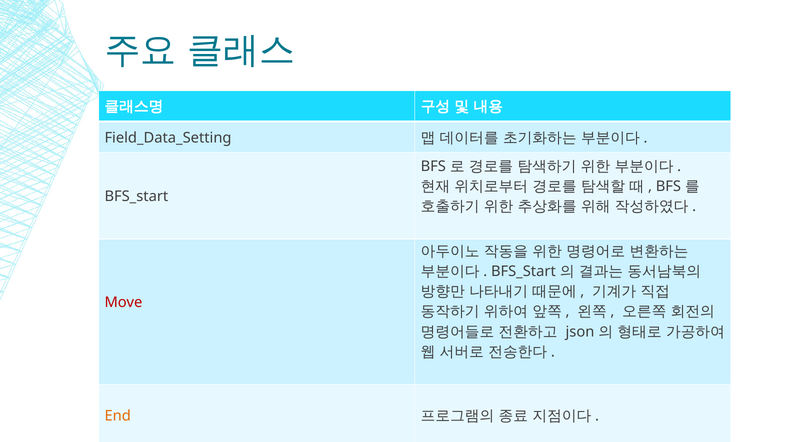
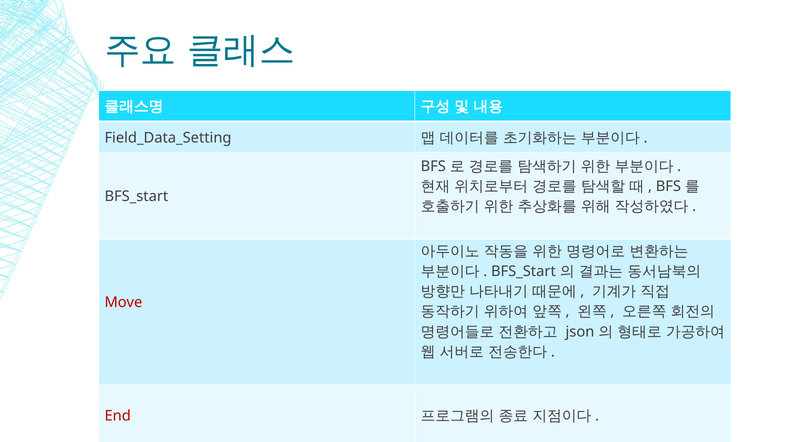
End colour: orange -> red
